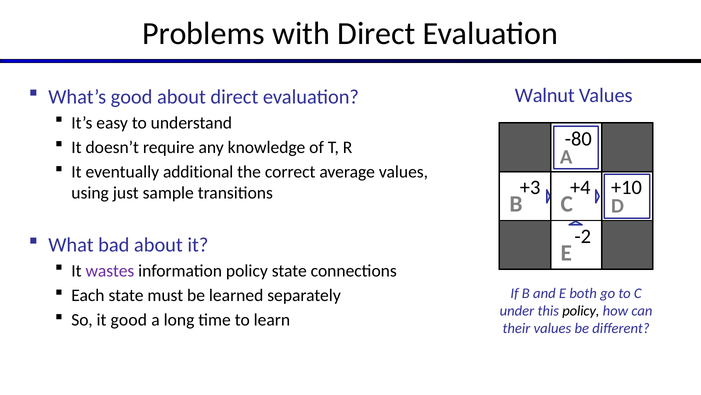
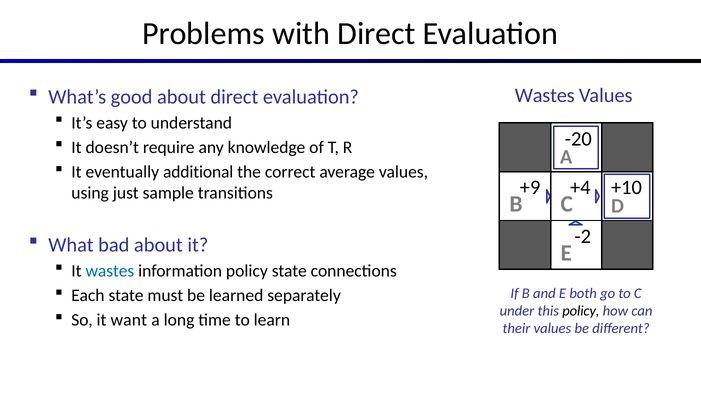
Walnut at (545, 95): Walnut -> Wastes
-80: -80 -> -20
+3: +3 -> +9
wastes at (110, 271) colour: purple -> blue
it good: good -> want
